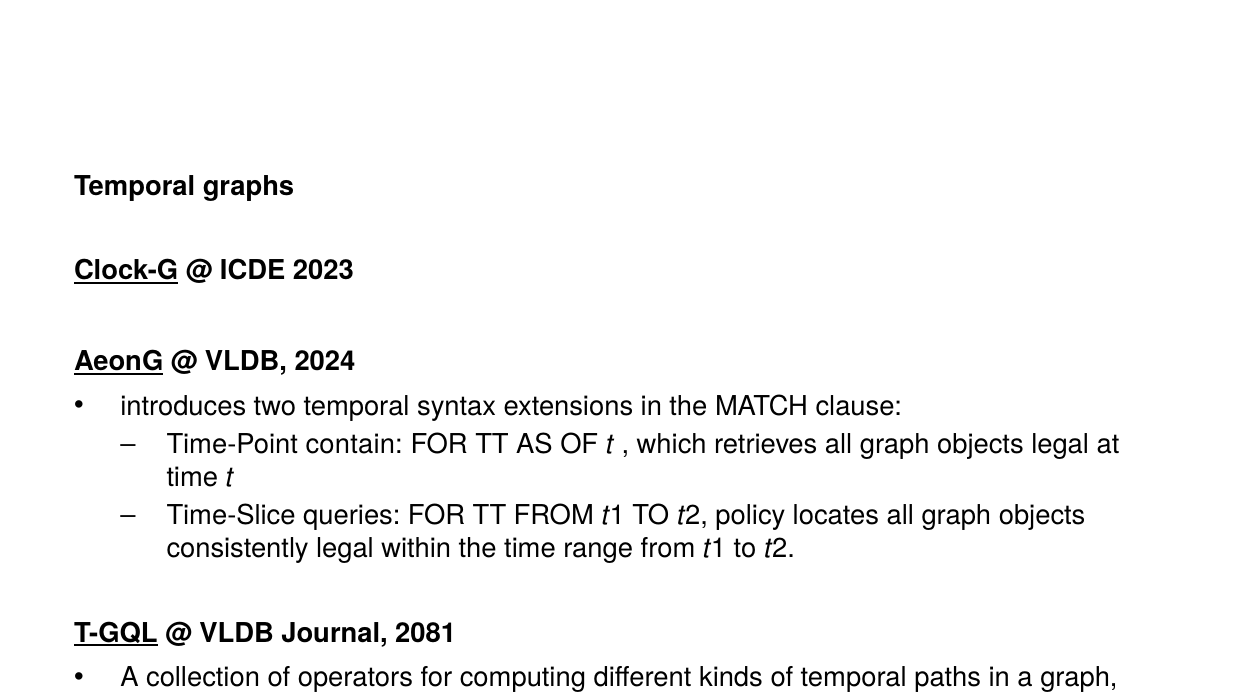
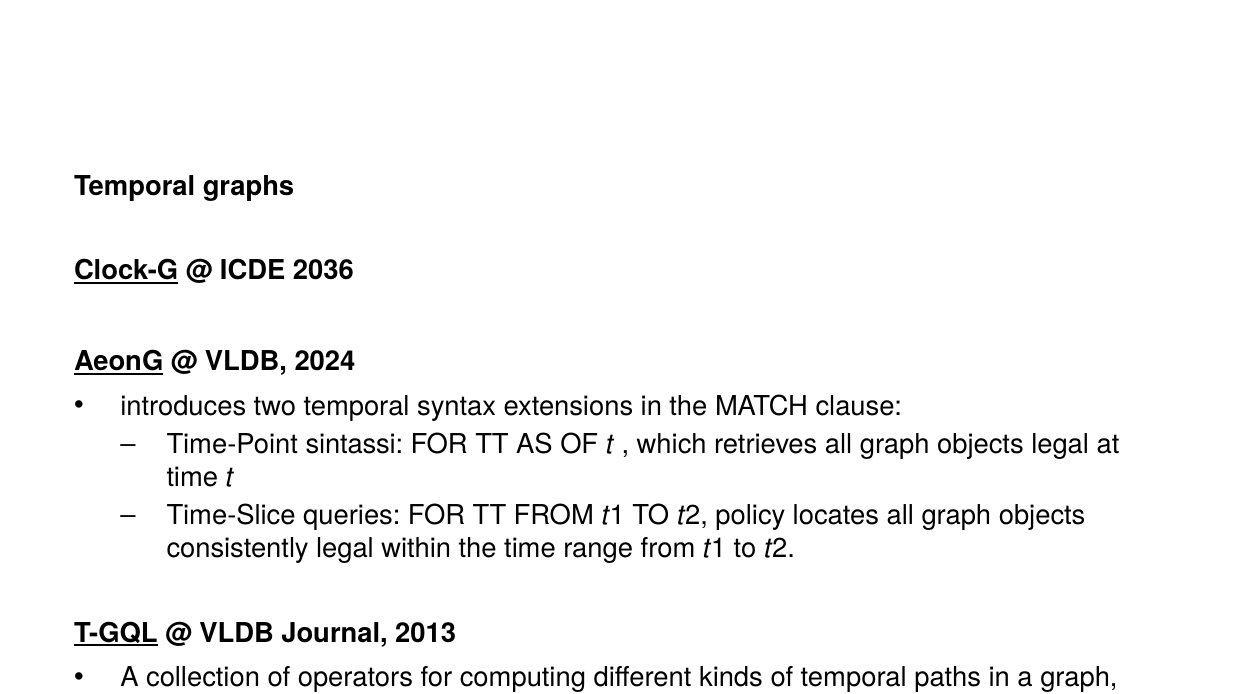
2023: 2023 -> 2036
contain: contain -> sintassi
2081: 2081 -> 2013
